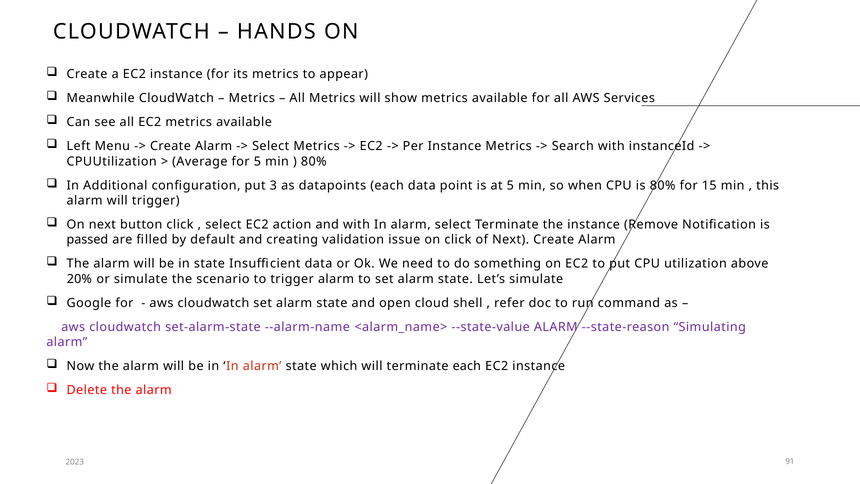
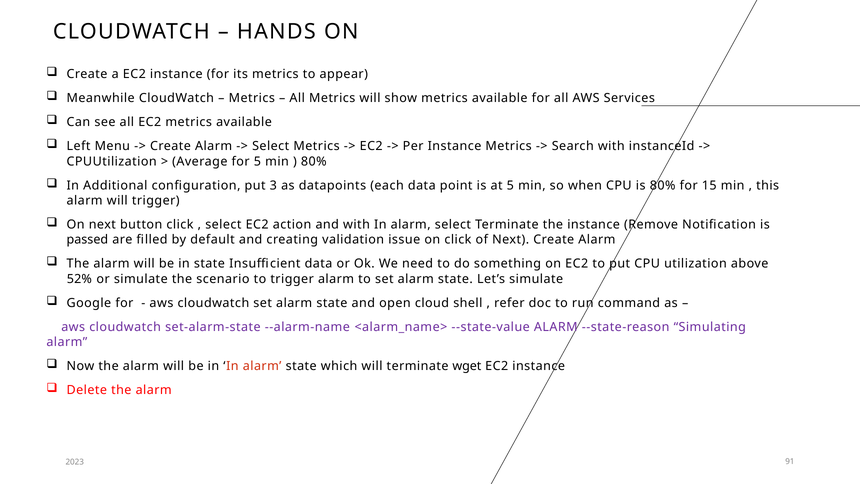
20%: 20% -> 52%
terminate each: each -> wget
